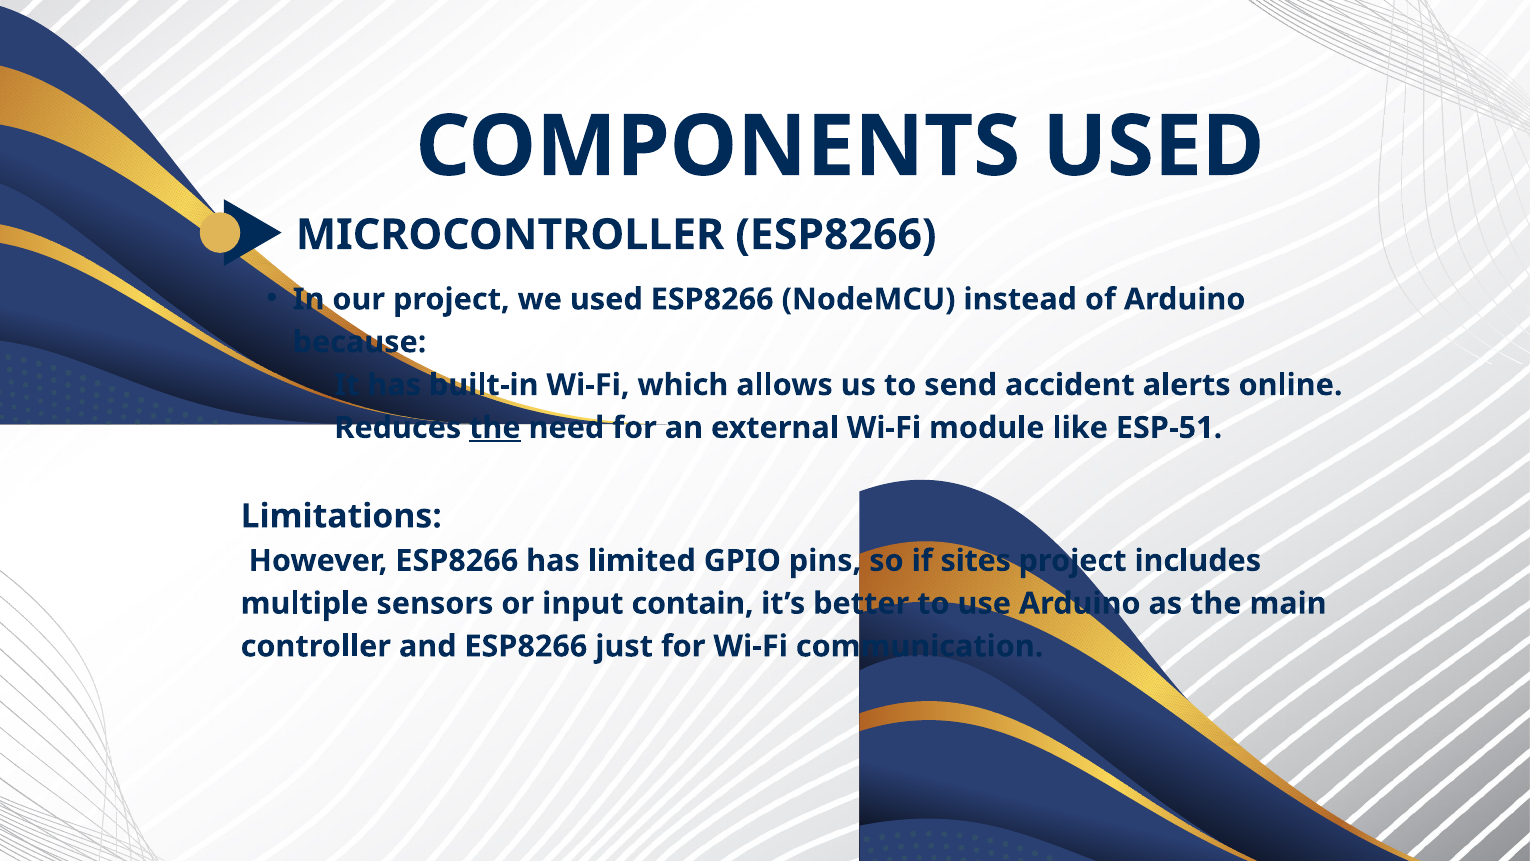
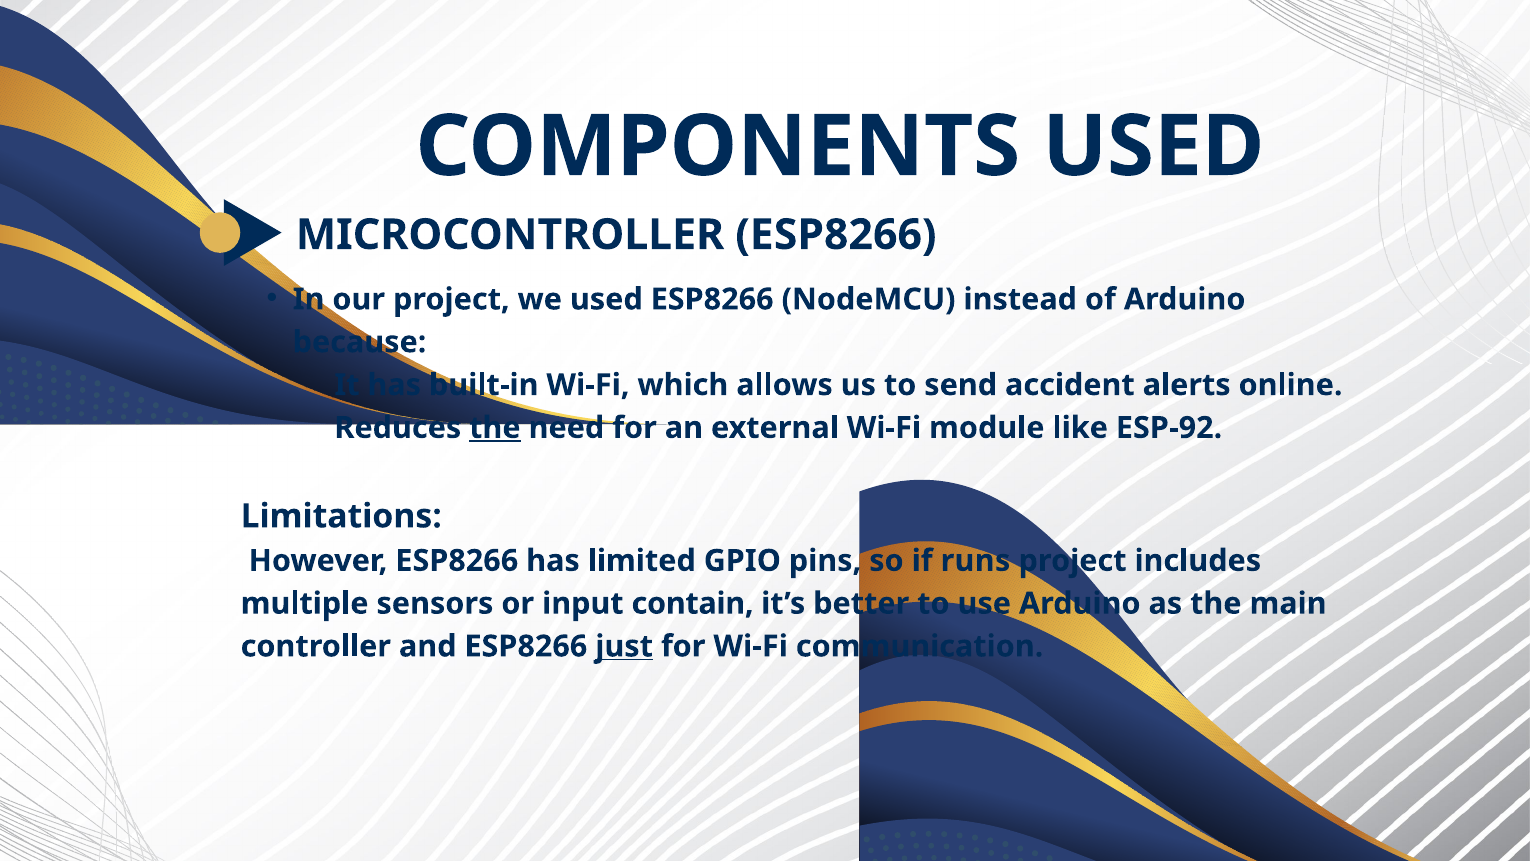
ESP-51: ESP-51 -> ESP-92
sites: sites -> runs
just underline: none -> present
